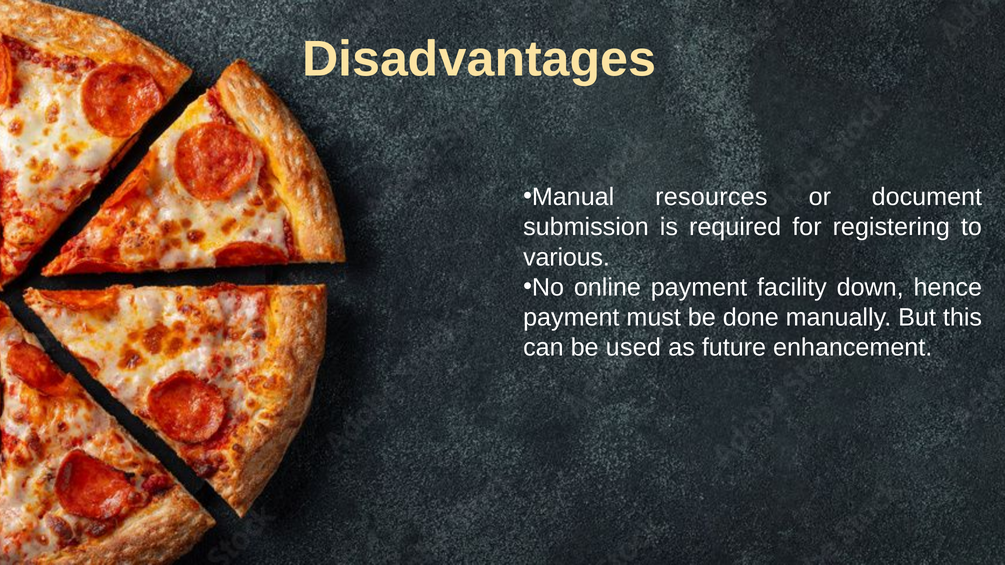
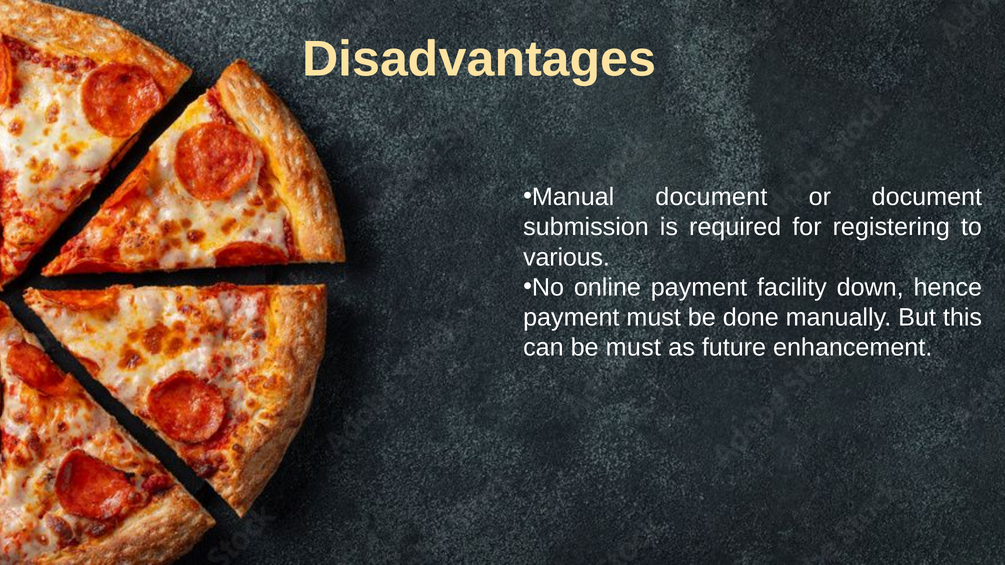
Manual resources: resources -> document
be used: used -> must
